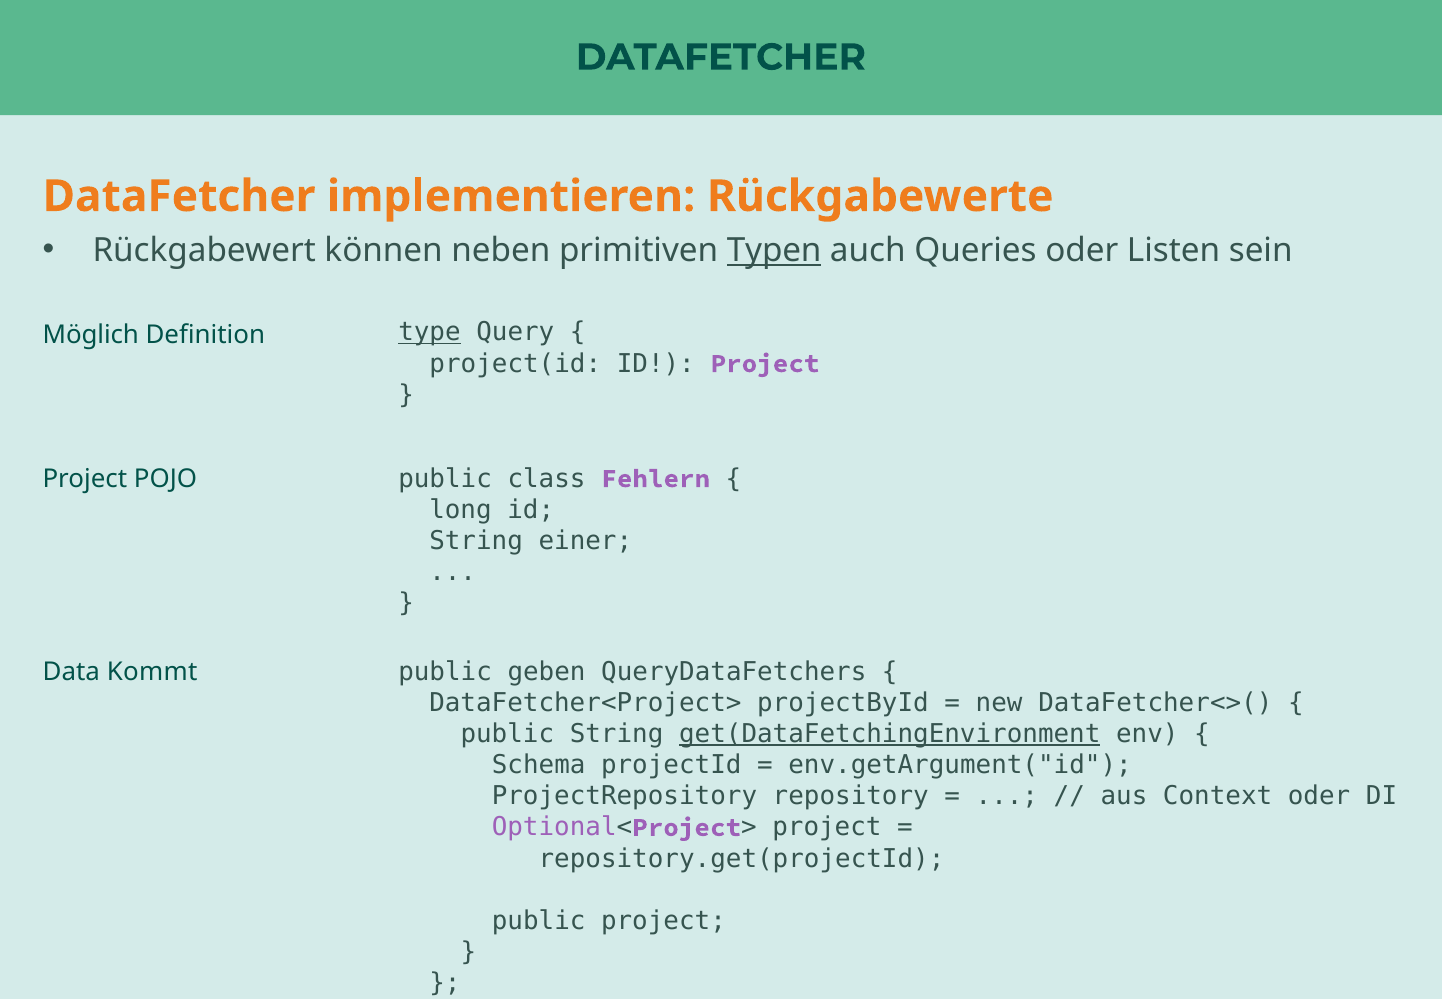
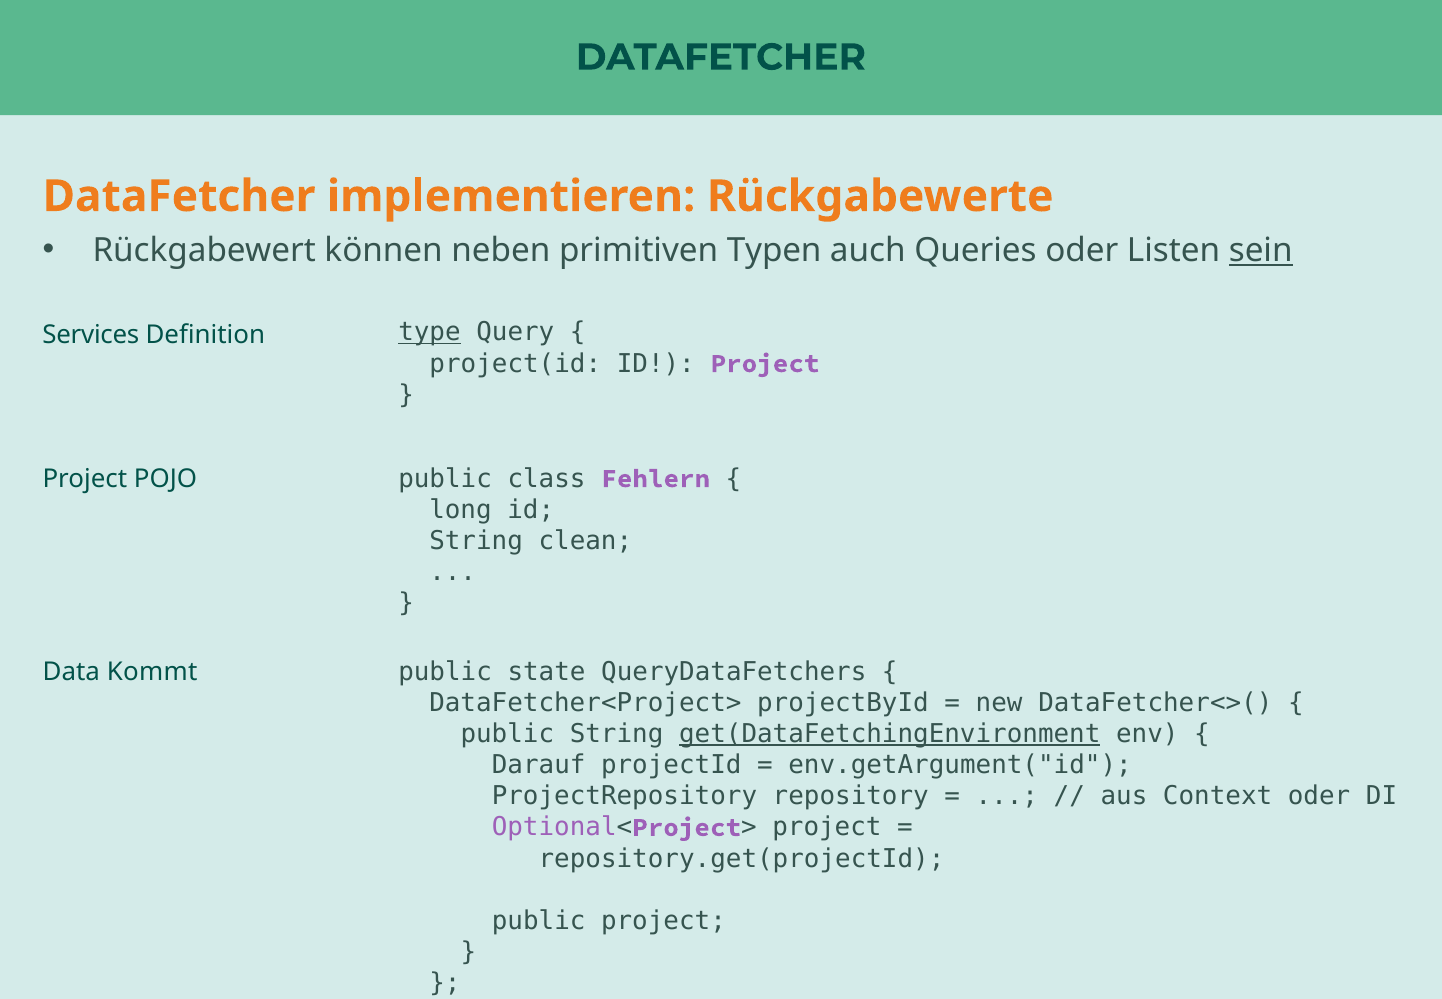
Typen underline: present -> none
sein underline: none -> present
Möglich: Möglich -> Services
einer: einer -> clean
geben: geben -> state
Schema: Schema -> Darauf
